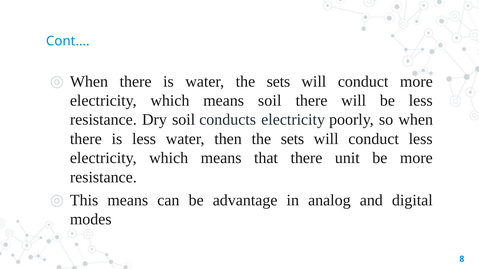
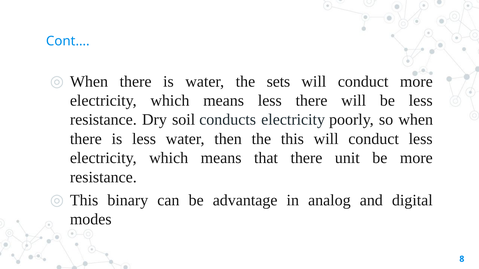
means soil: soil -> less
then the sets: sets -> this
This means: means -> binary
